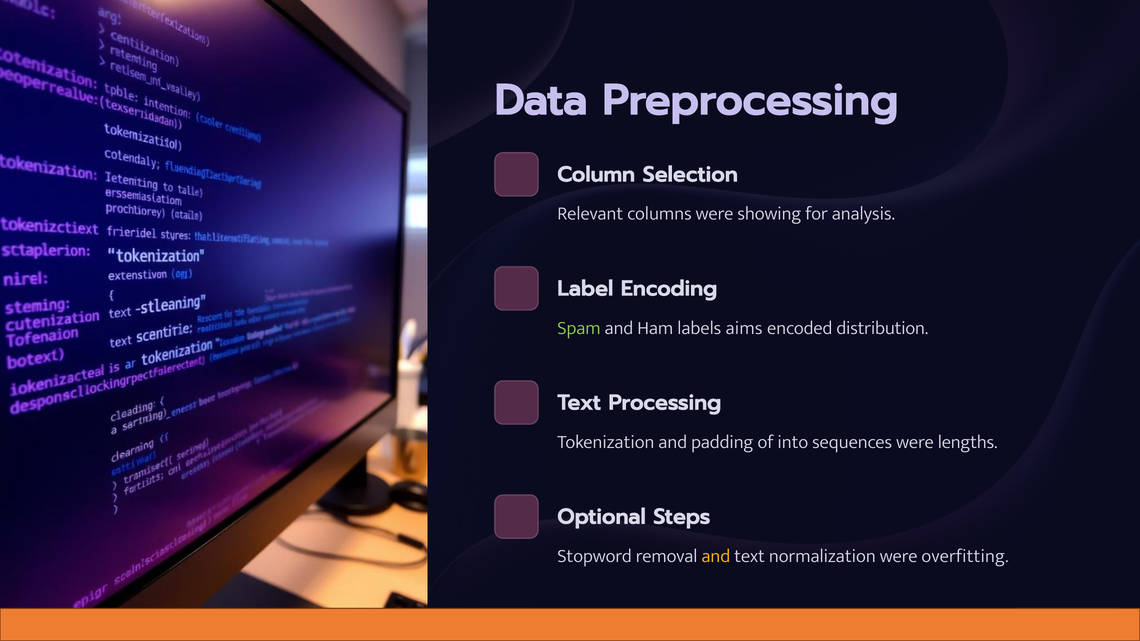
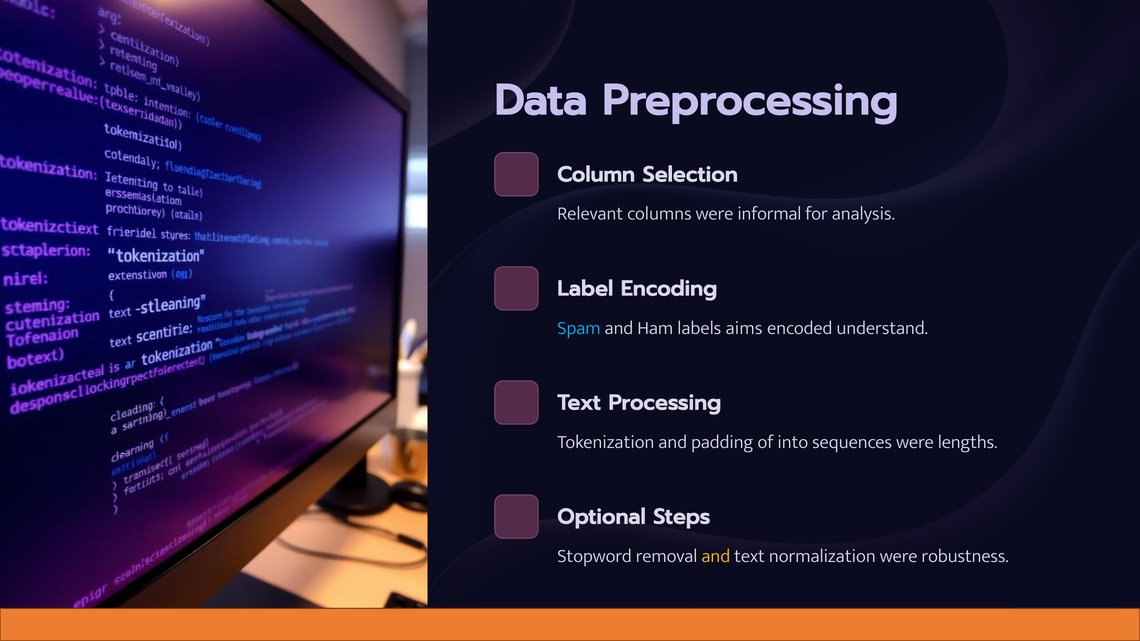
showing: showing -> informal
Spam colour: light green -> light blue
distribution: distribution -> understand
overfitting: overfitting -> robustness
